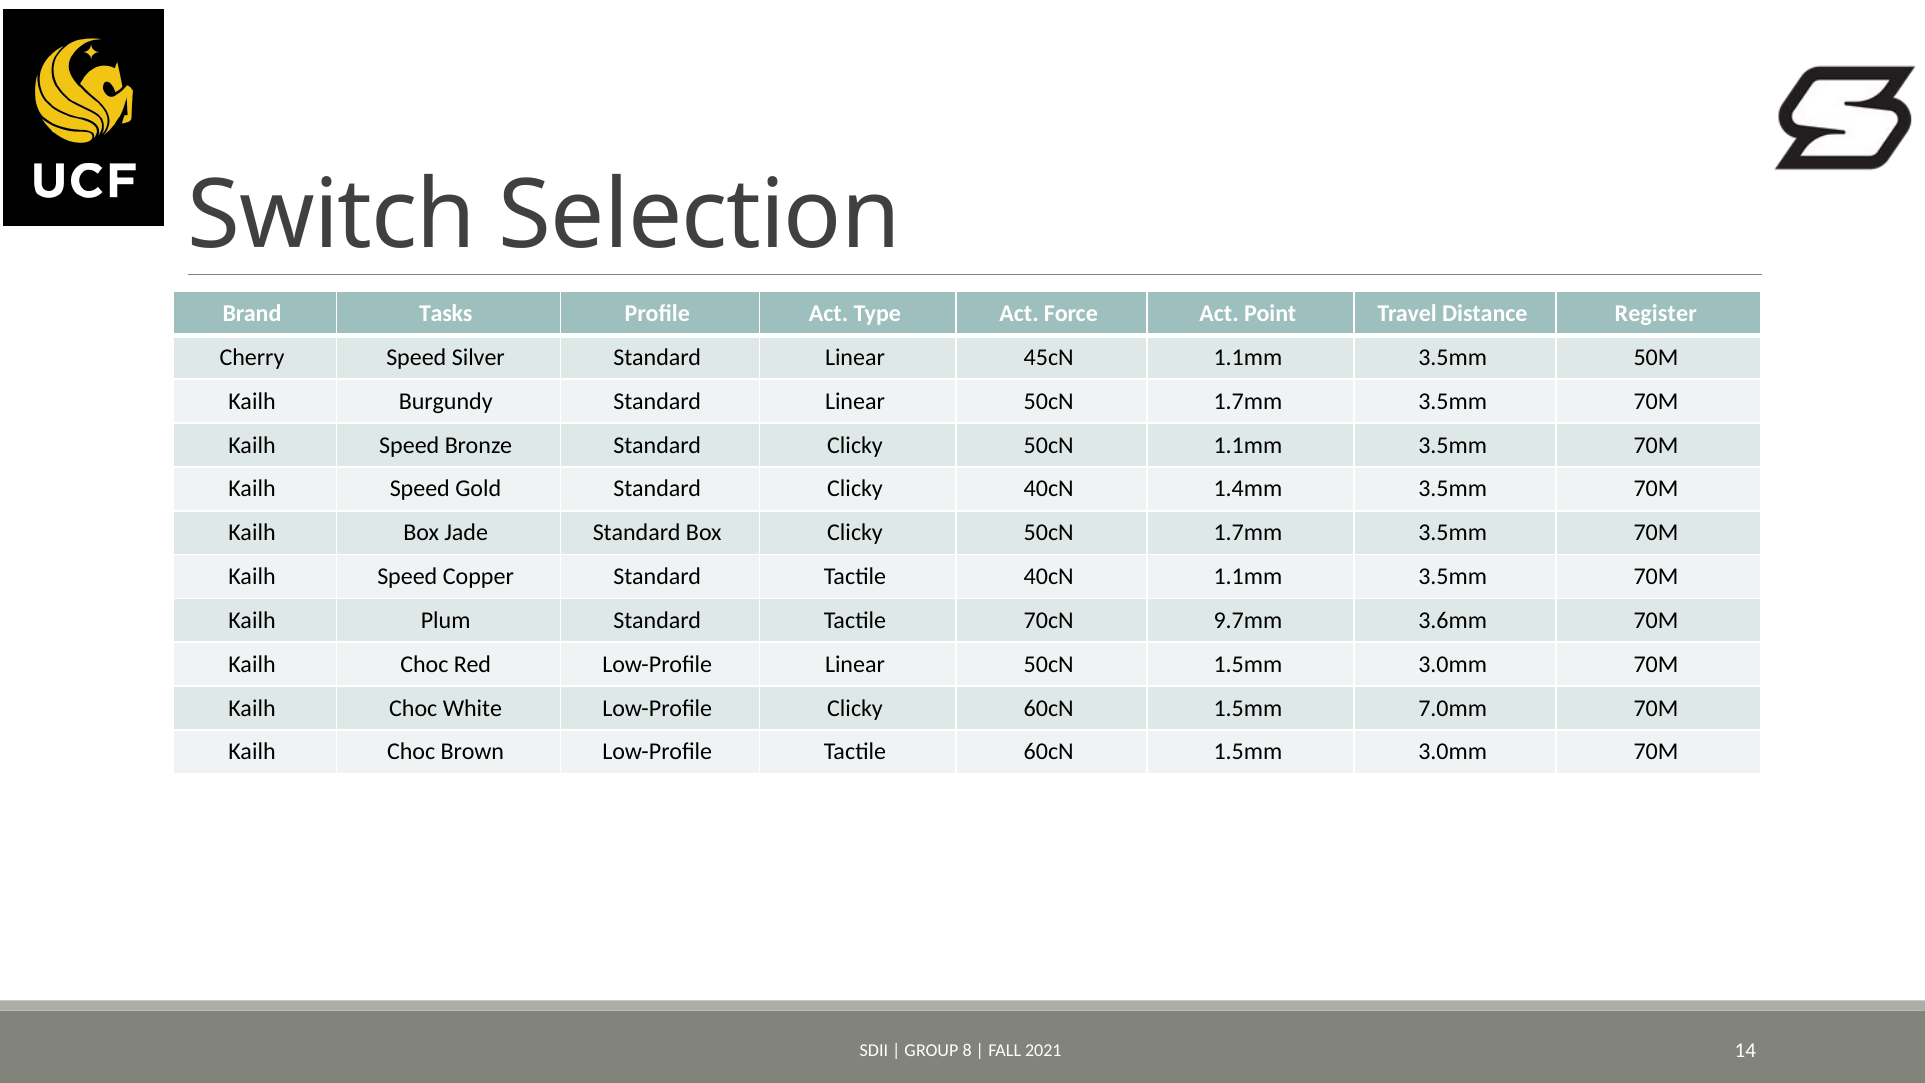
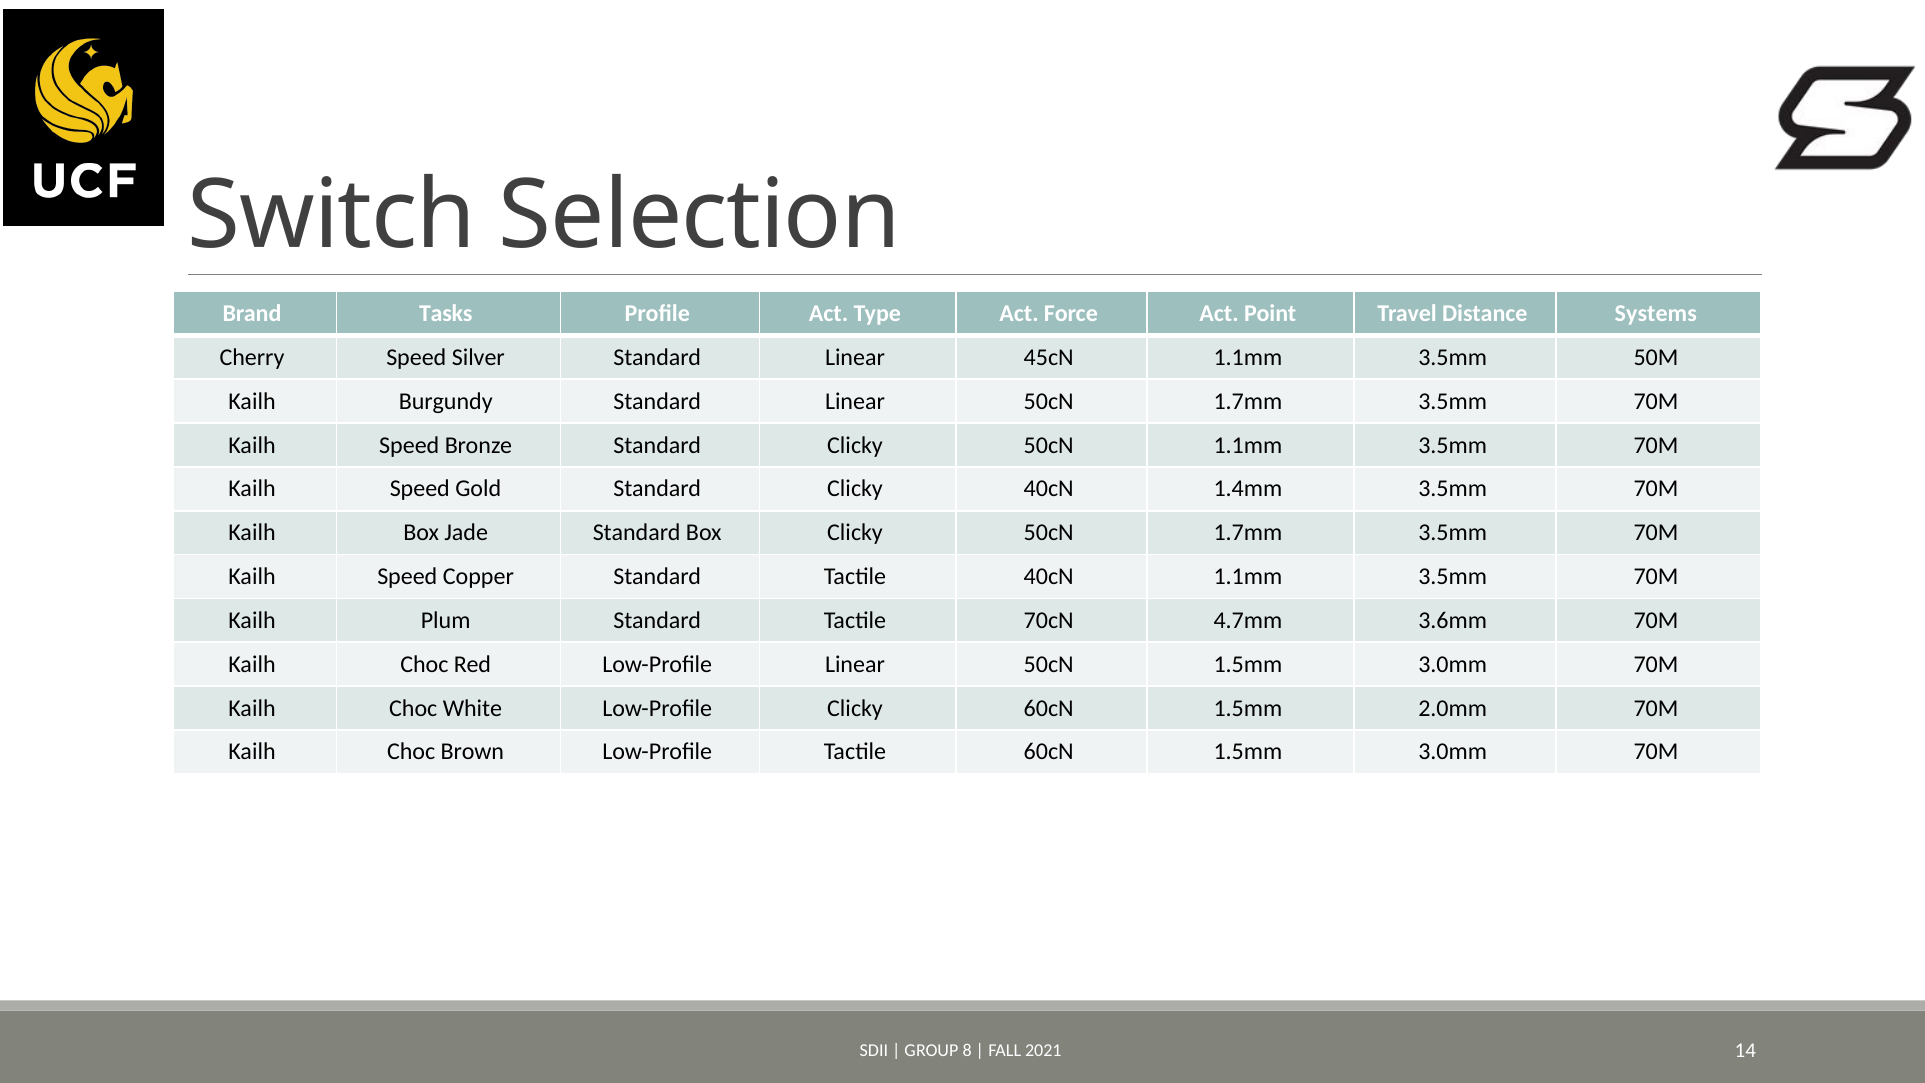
Register: Register -> Systems
9.7mm: 9.7mm -> 4.7mm
7.0mm: 7.0mm -> 2.0mm
